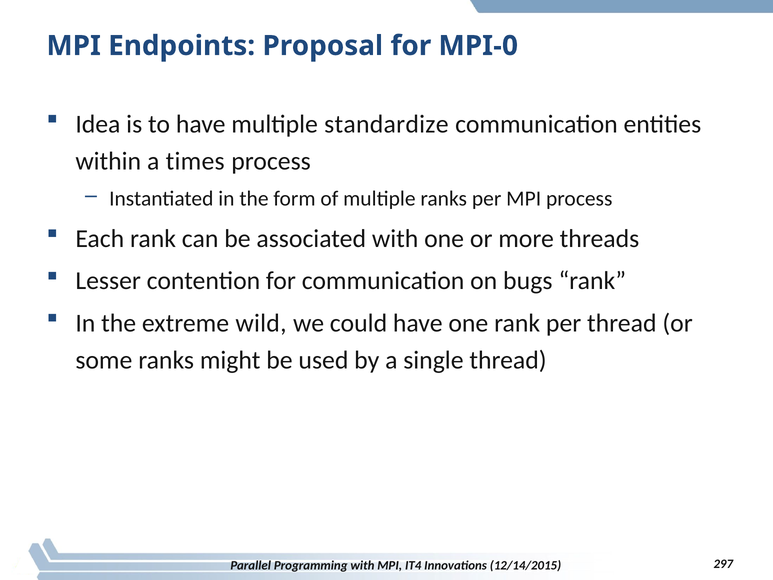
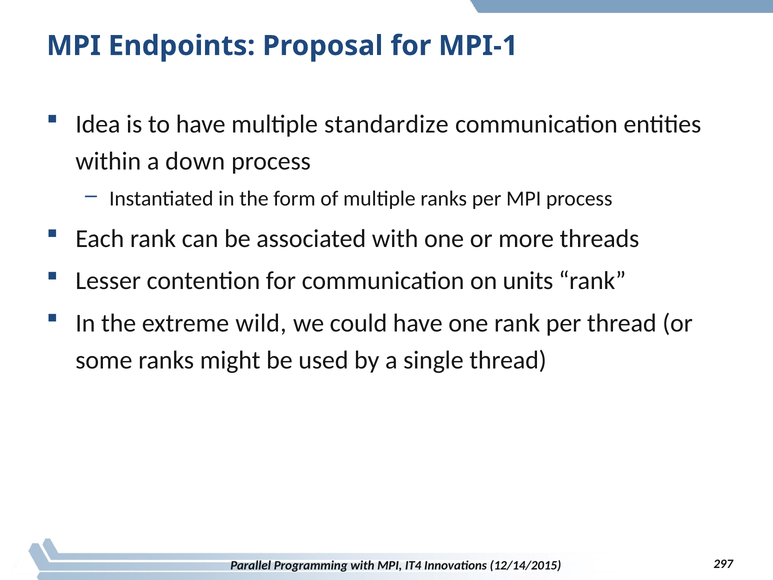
MPI-0: MPI-0 -> MPI-1
times: times -> down
bugs: bugs -> units
